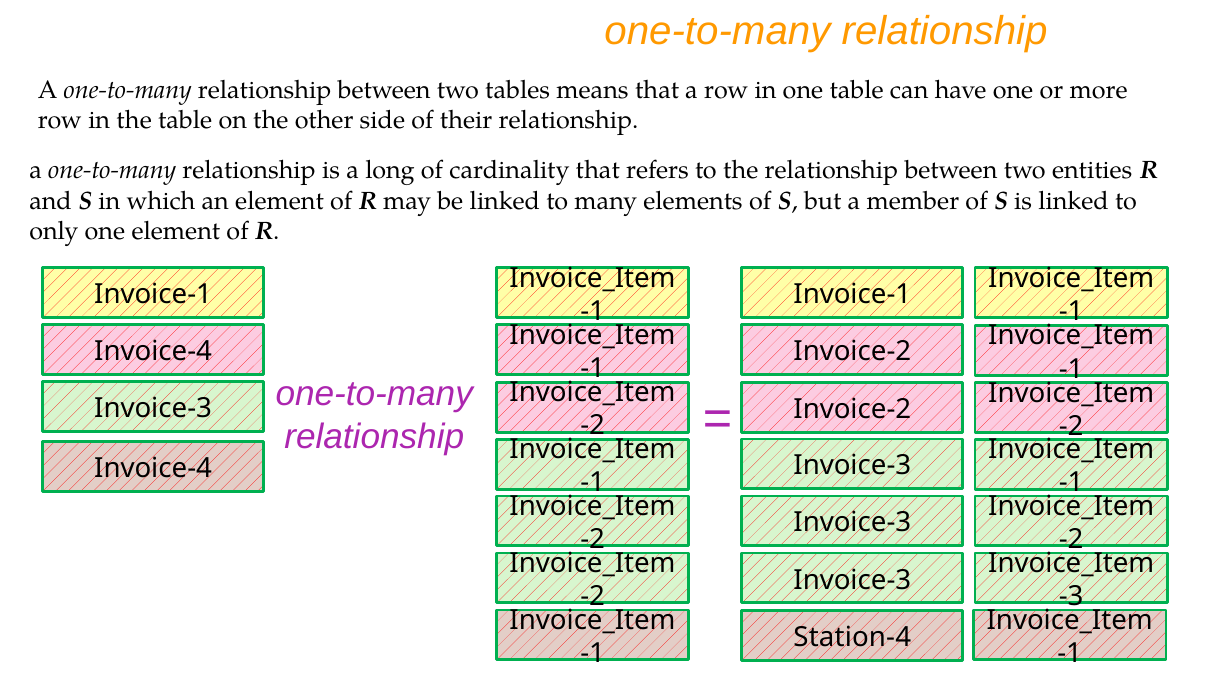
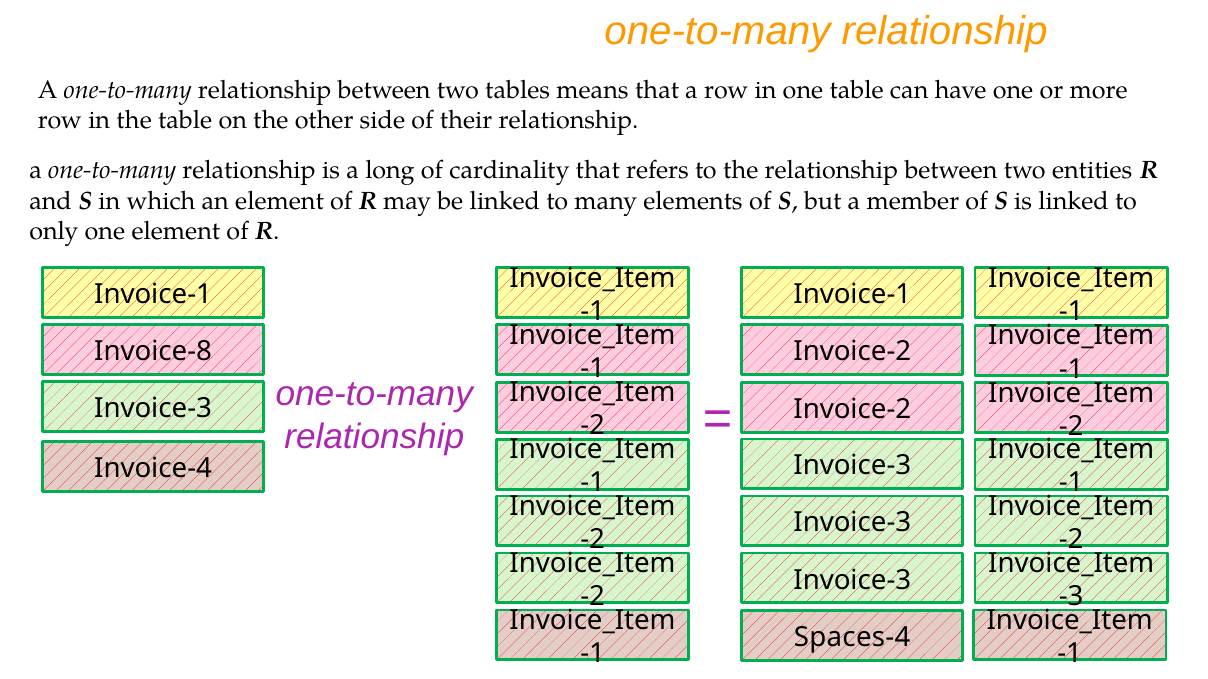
Invoice-4 at (153, 352): Invoice-4 -> Invoice-8
Station-4: Station-4 -> Spaces-4
